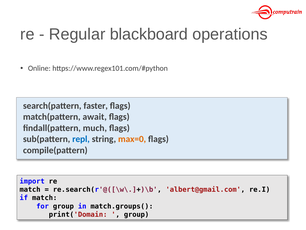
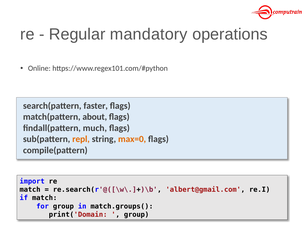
blackboard: blackboard -> mandatory
await: await -> about
repl colour: blue -> orange
